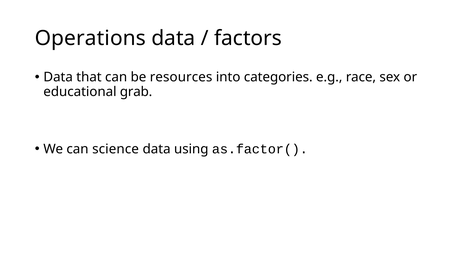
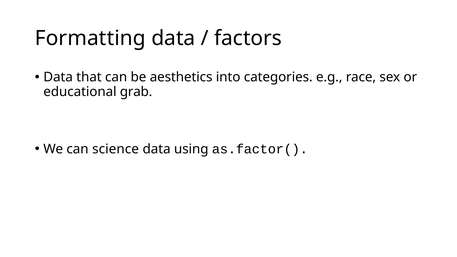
Operations: Operations -> Formatting
resources: resources -> aesthetics
